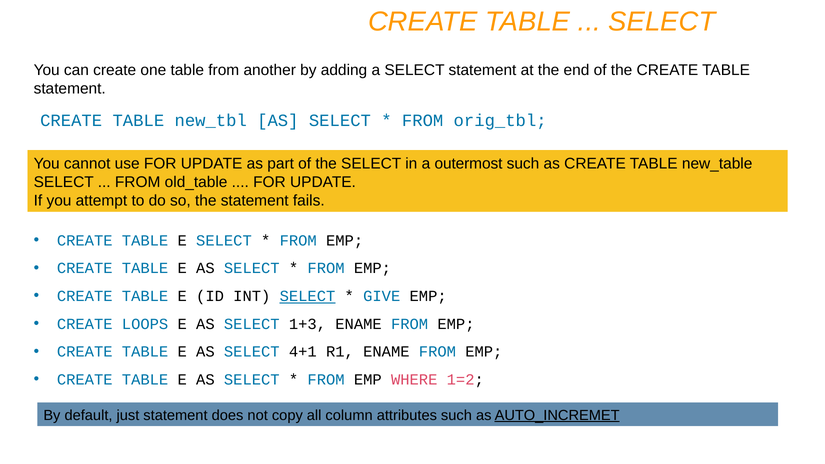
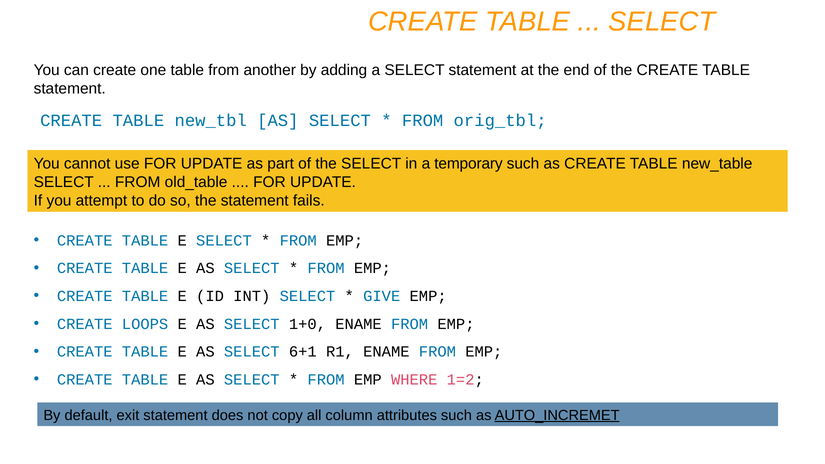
outermost: outermost -> temporary
SELECT at (307, 296) underline: present -> none
1+3: 1+3 -> 1+0
4+1: 4+1 -> 6+1
just: just -> exit
